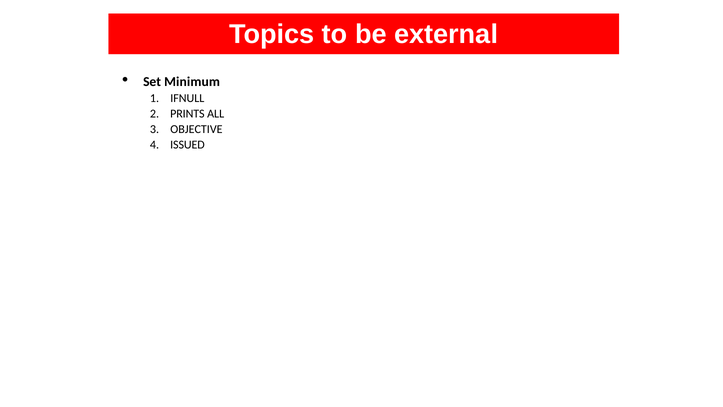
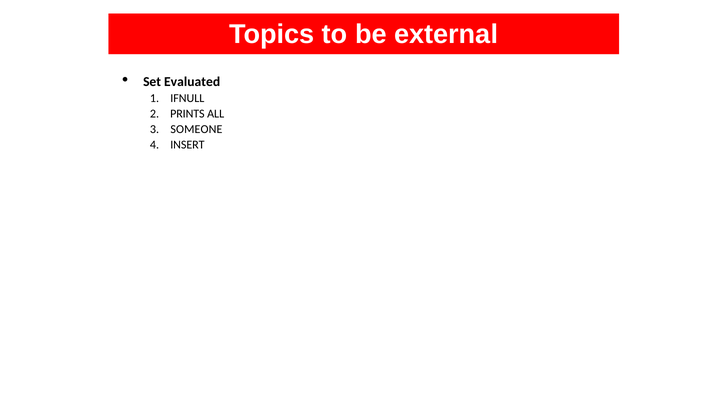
Minimum: Minimum -> Evaluated
OBJECTIVE: OBJECTIVE -> SOMEONE
ISSUED: ISSUED -> INSERT
